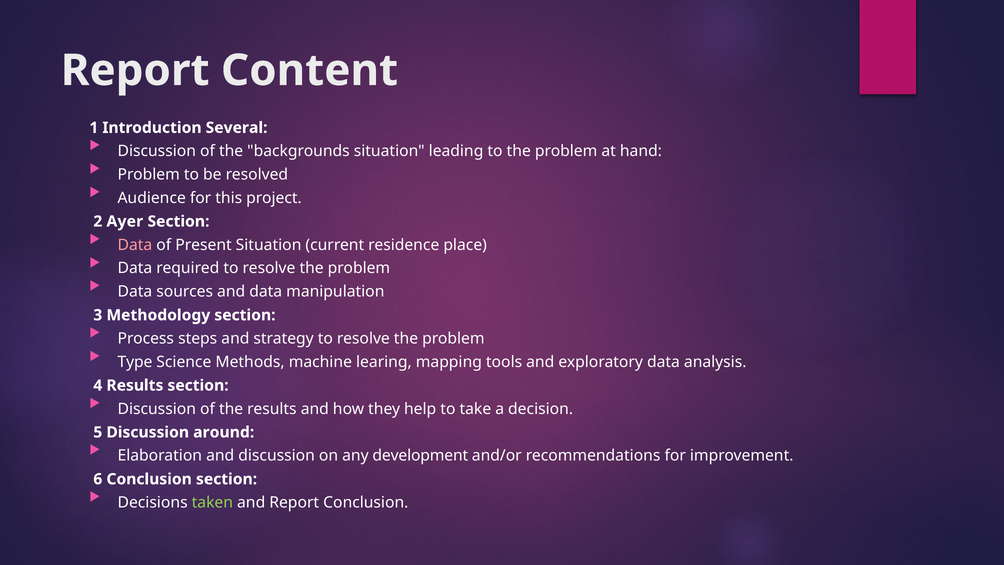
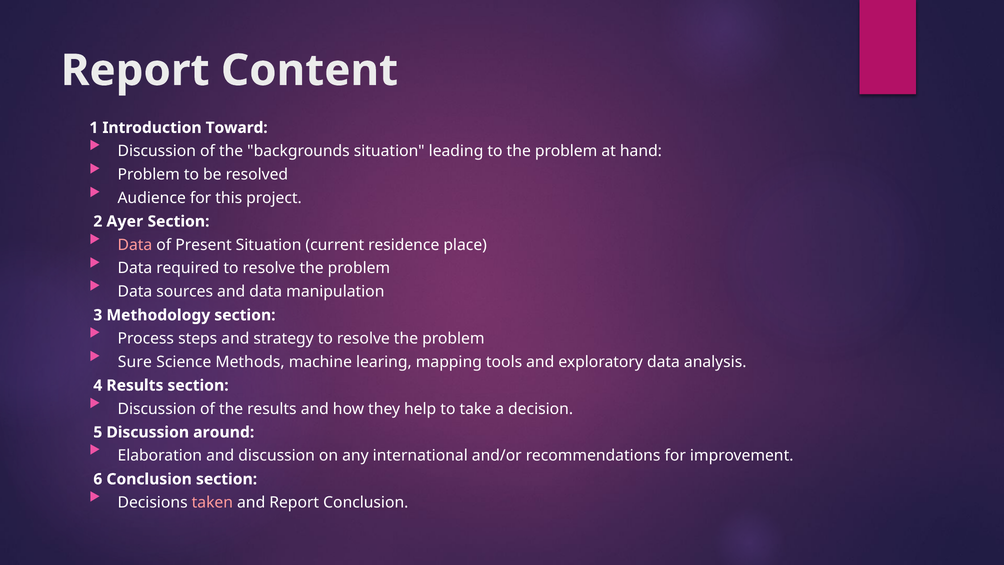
Several: Several -> Toward
Type: Type -> Sure
development: development -> international
taken colour: light green -> pink
